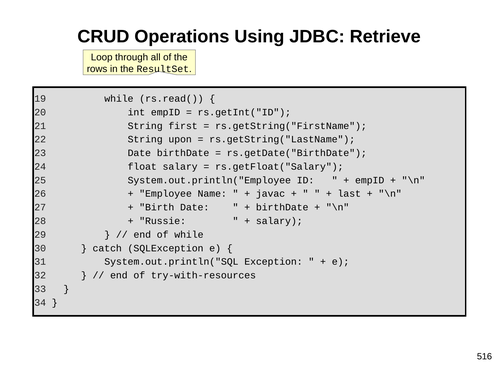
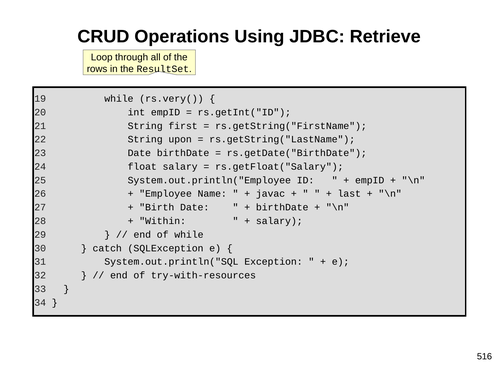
rs.read(: rs.read( -> rs.very(
Russie: Russie -> Within
